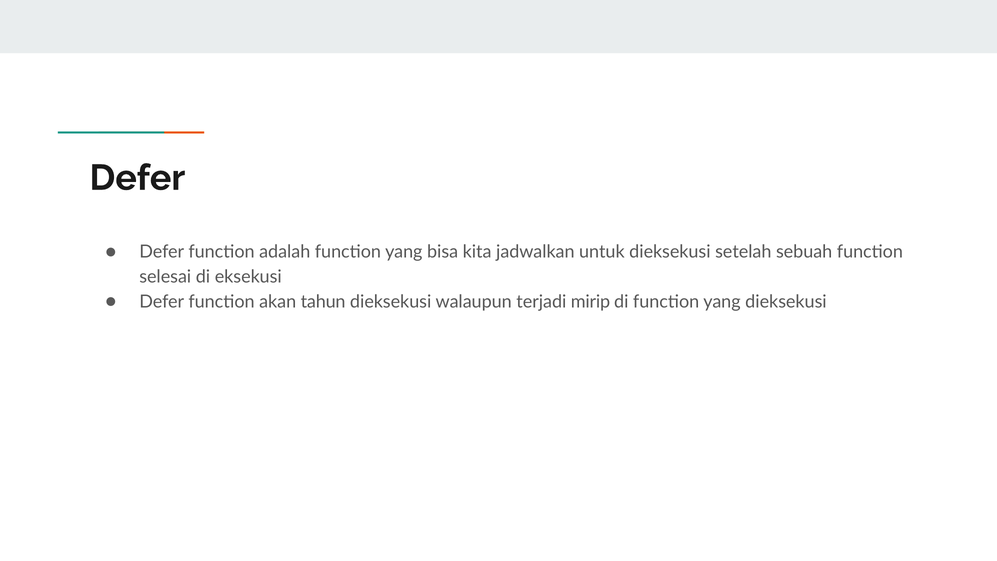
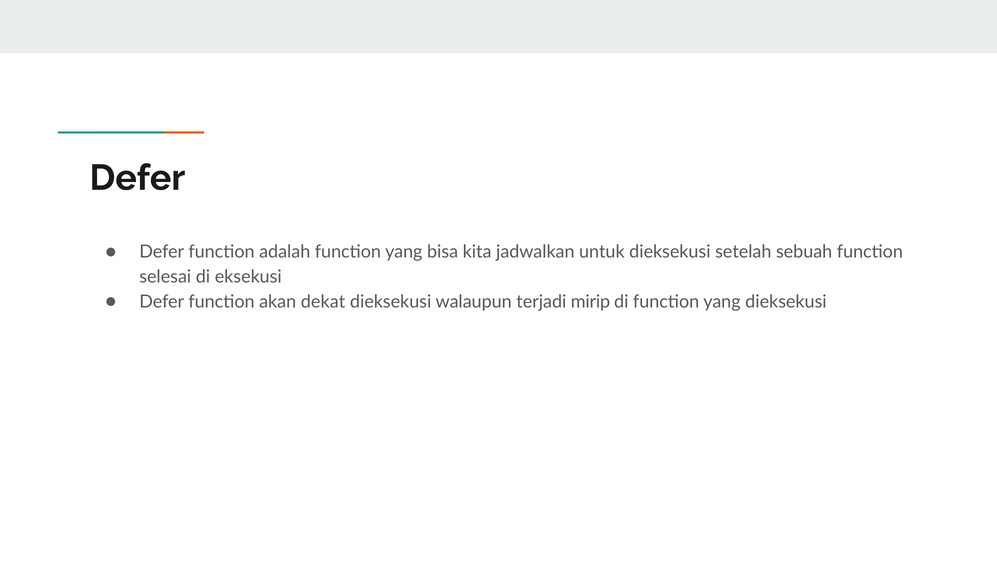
tahun: tahun -> dekat
